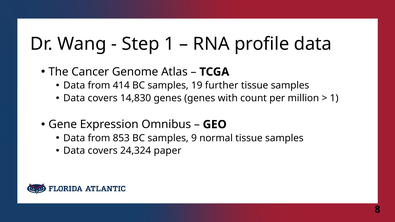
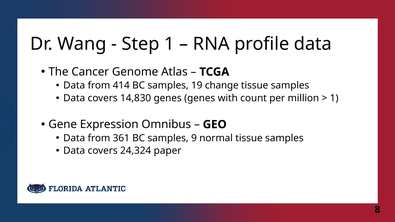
further: further -> change
853: 853 -> 361
